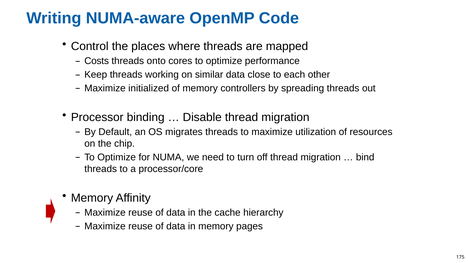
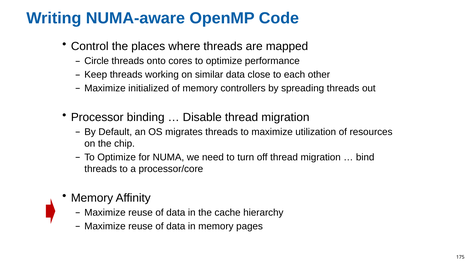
Costs: Costs -> Circle
